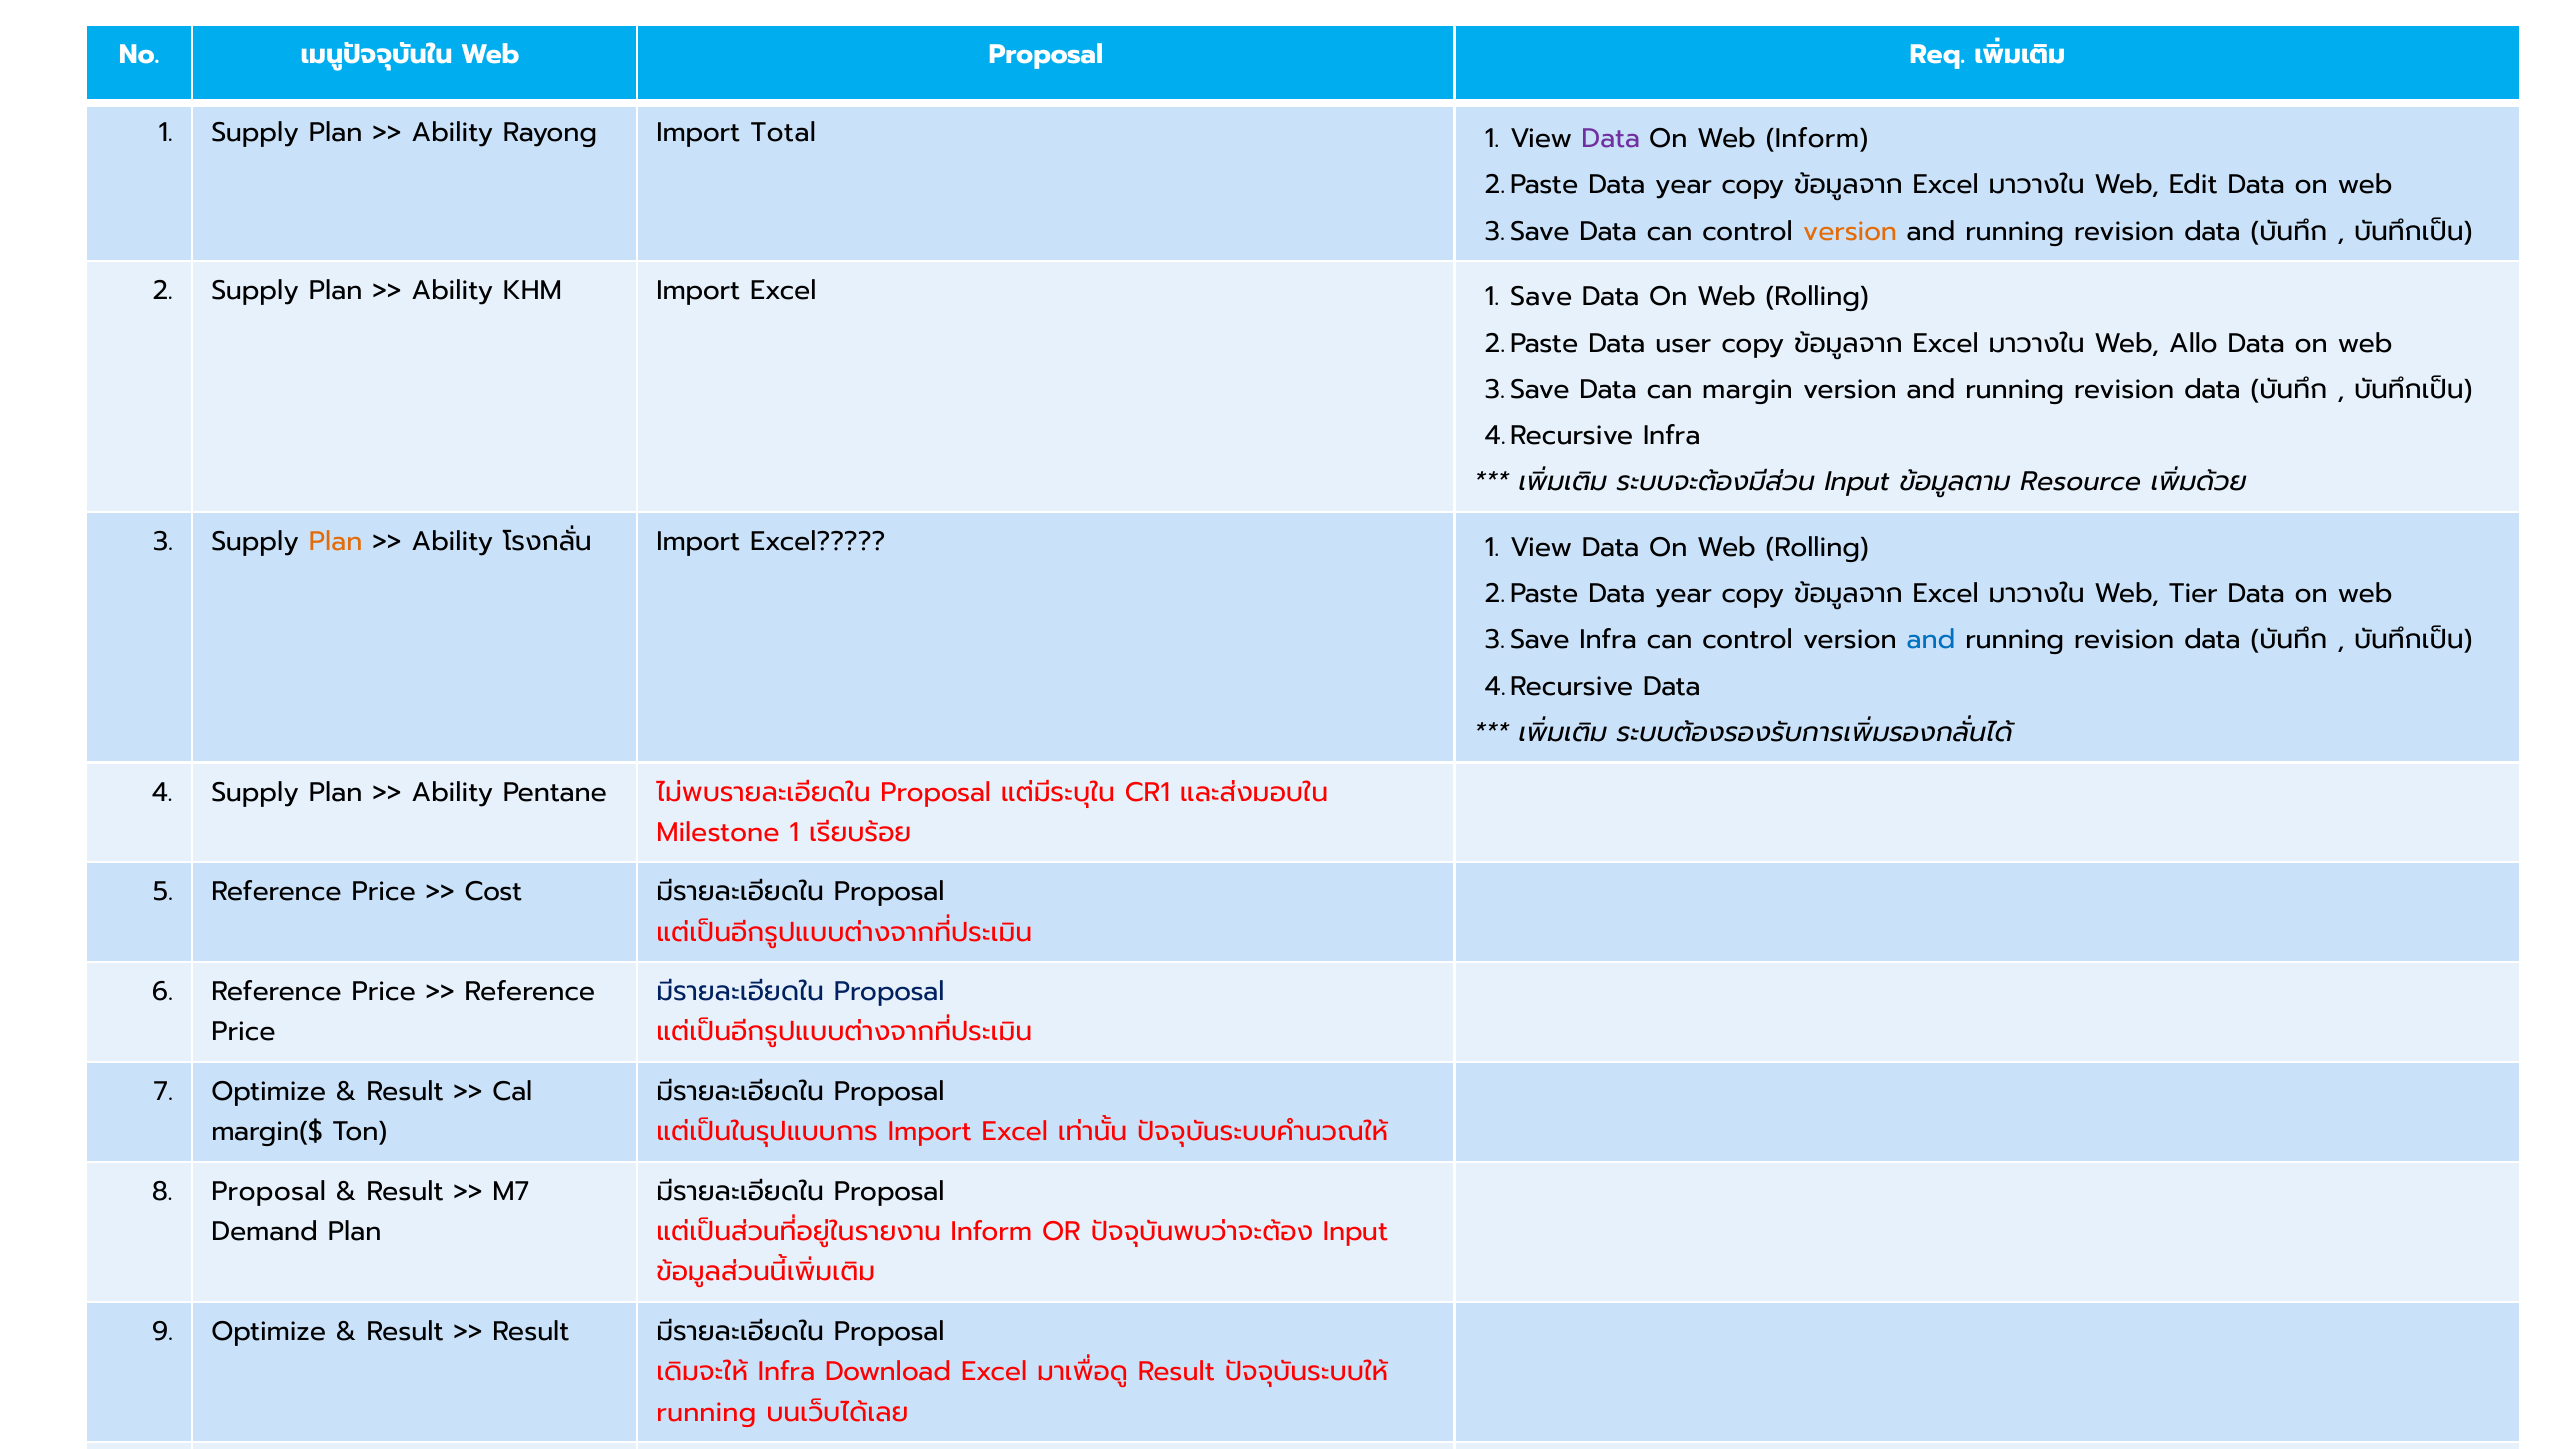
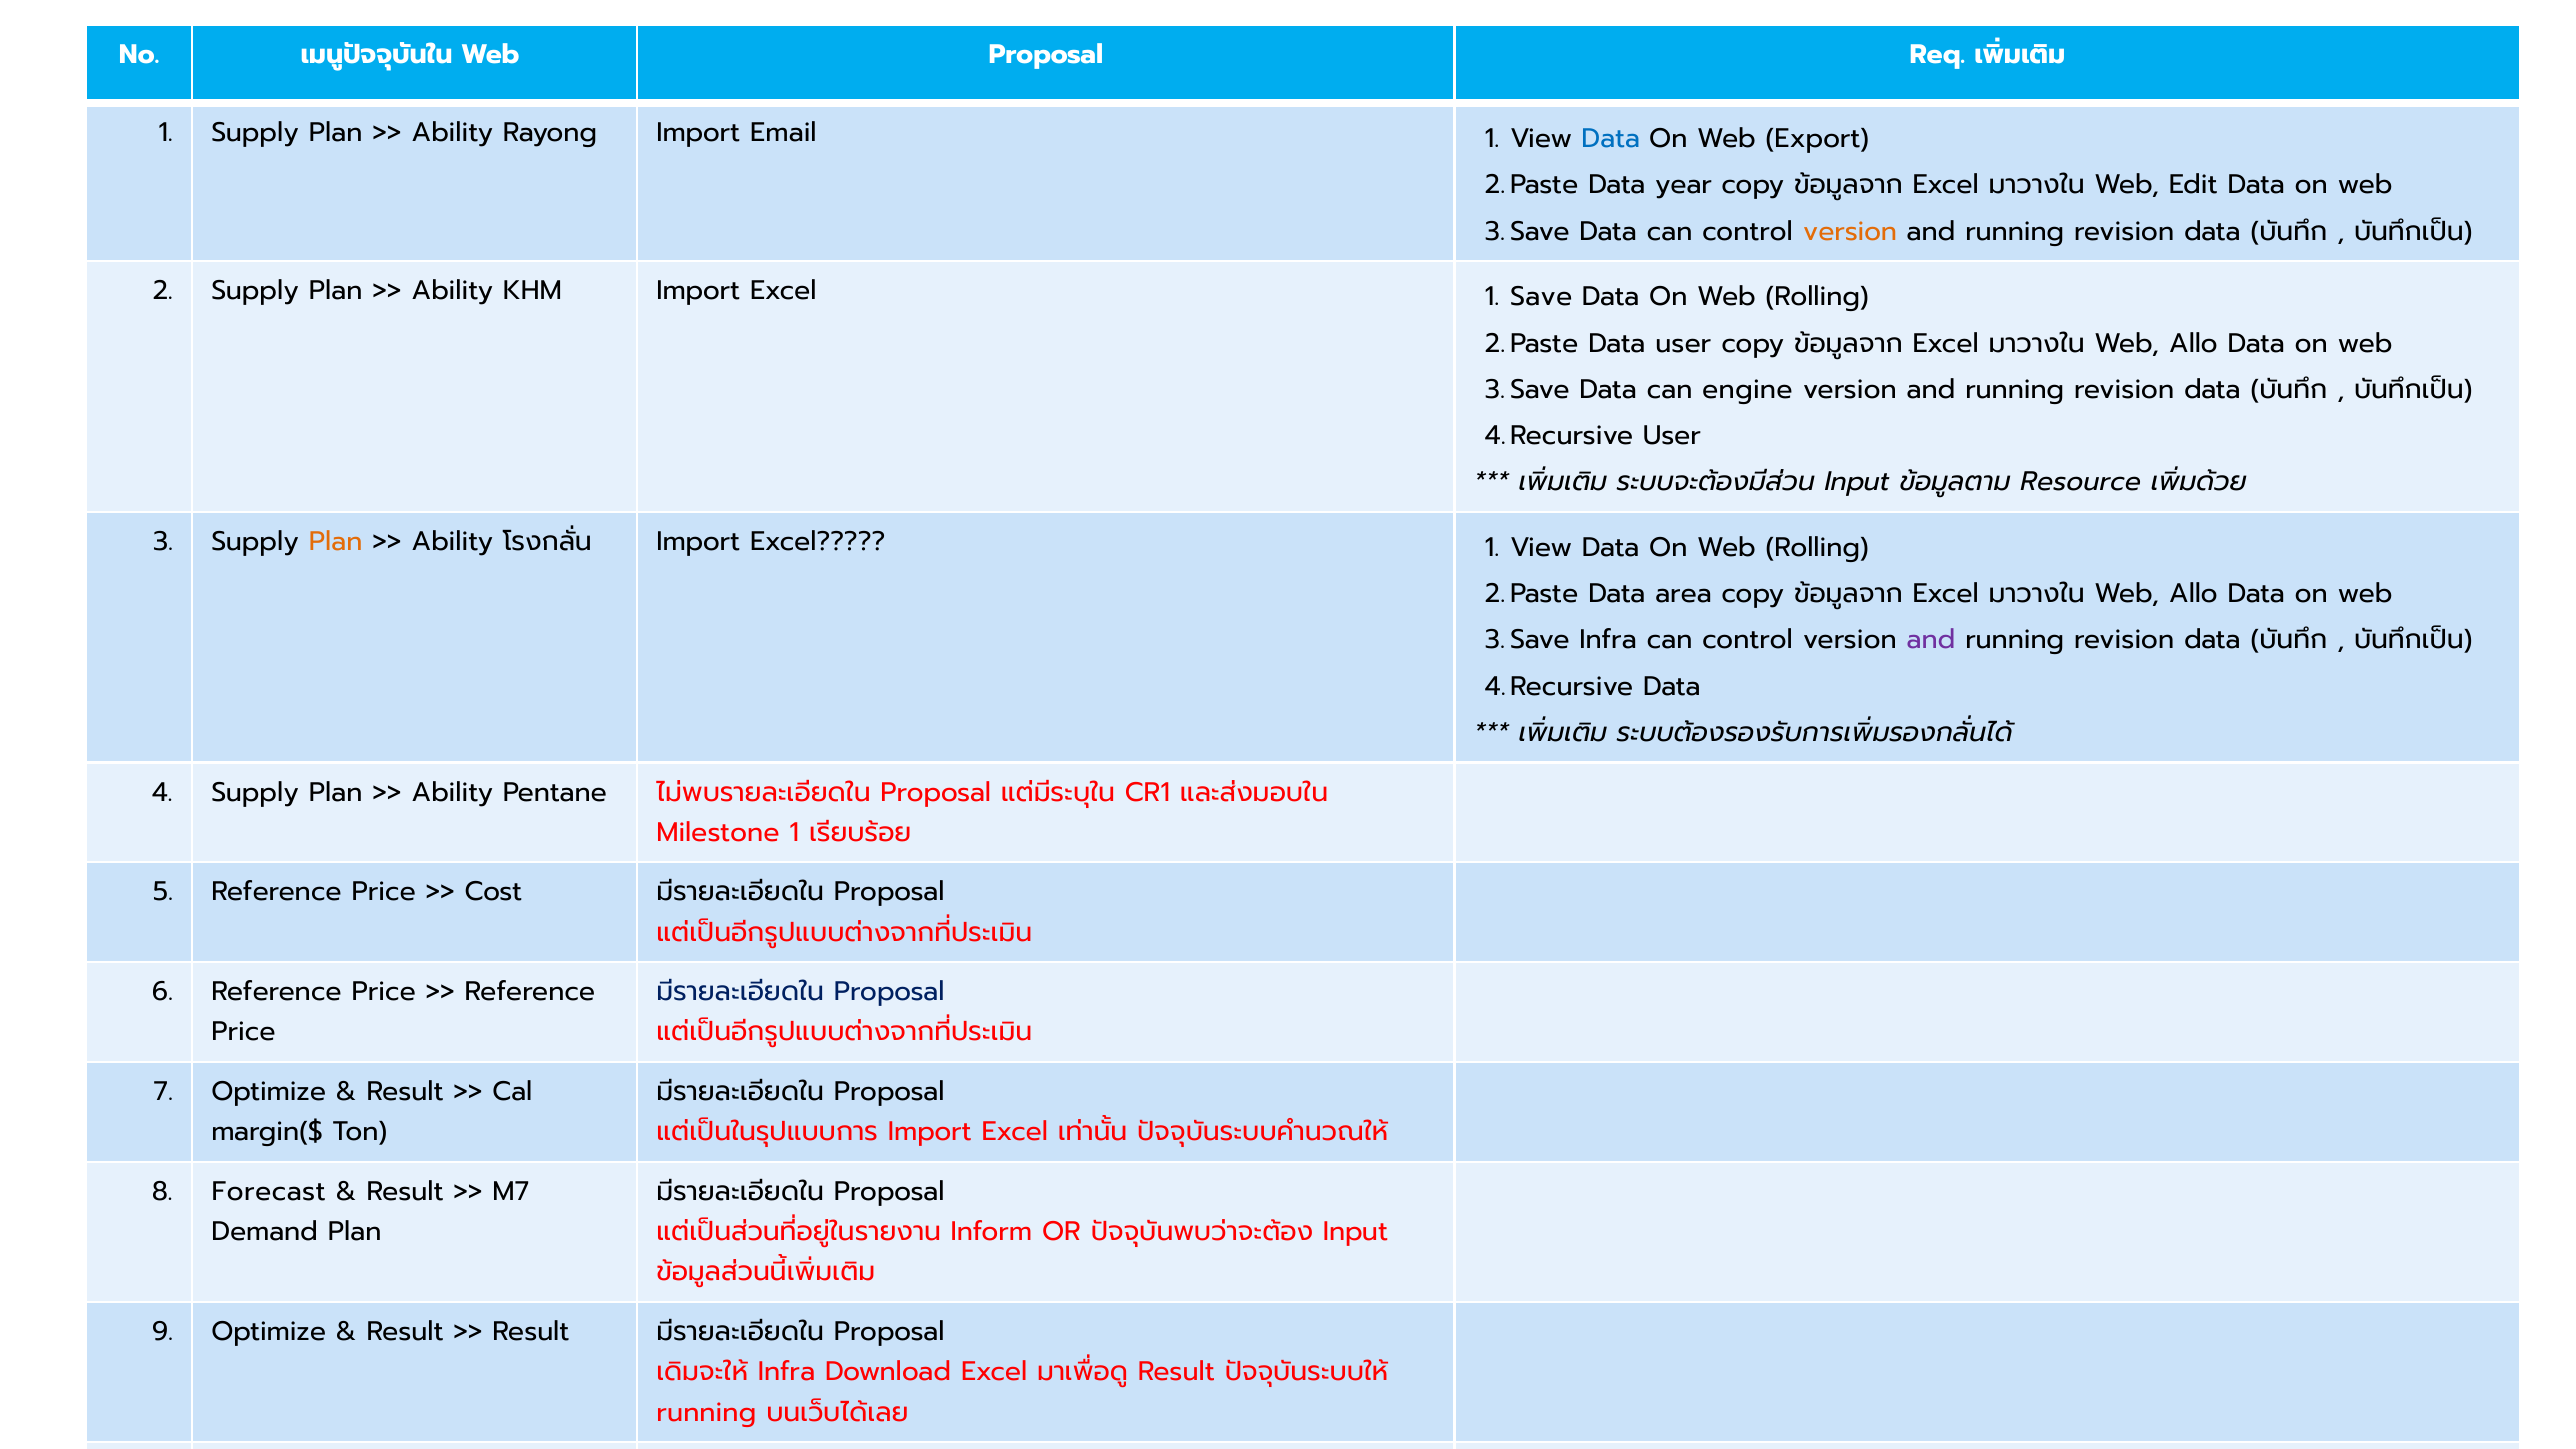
Total: Total -> Email
Data at (1611, 139) colour: purple -> blue
Web Inform: Inform -> Export
can margin: margin -> engine
Infra at (1672, 436): Infra -> User
year at (1683, 594): year -> area
Tier at (2193, 594): Tier -> Allo
and at (1931, 640) colour: blue -> purple
8 Proposal: Proposal -> Forecast
